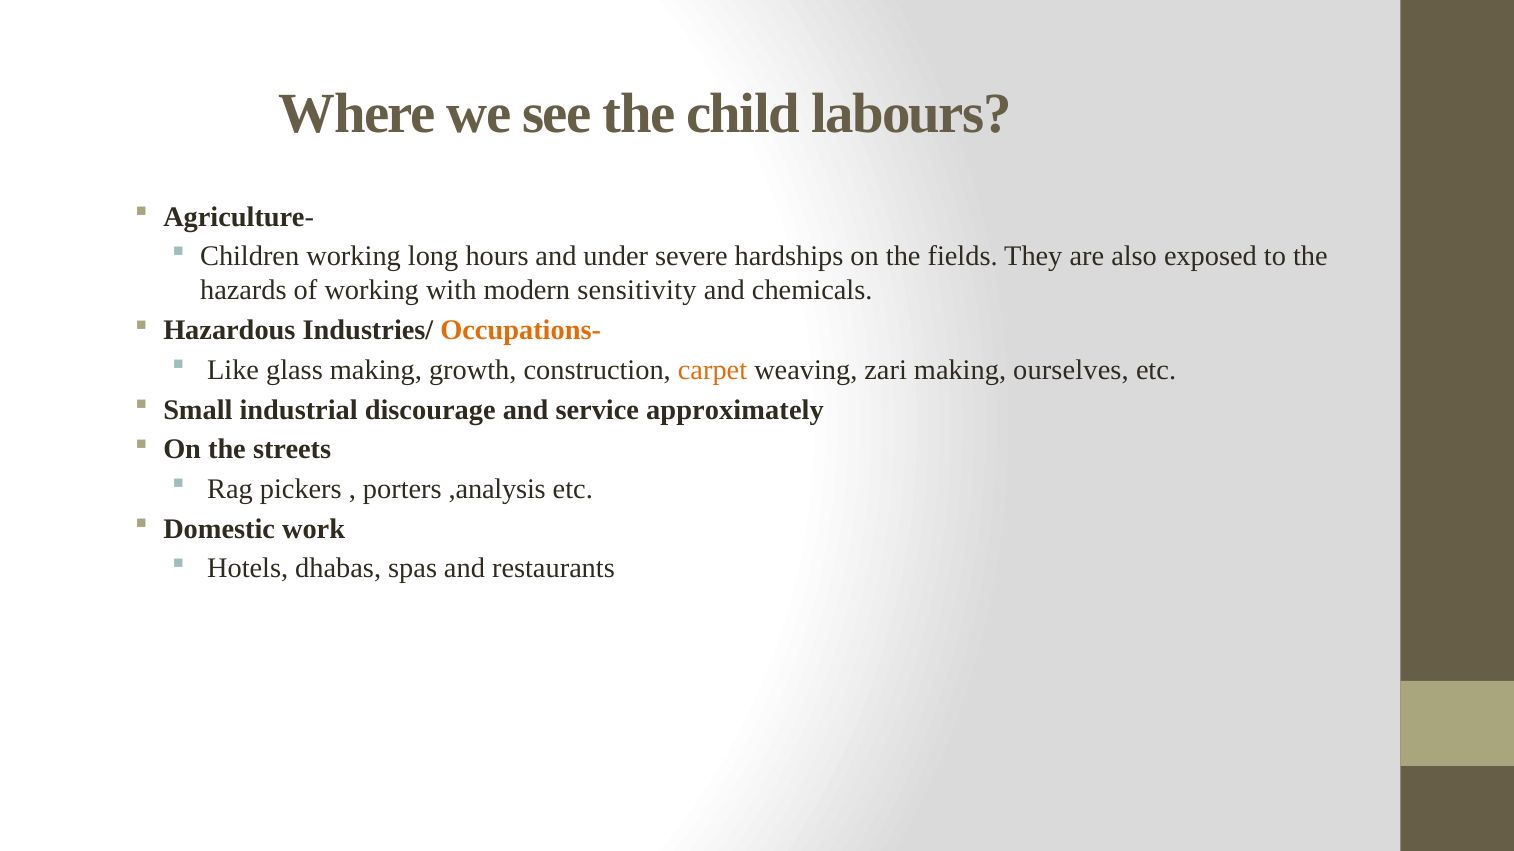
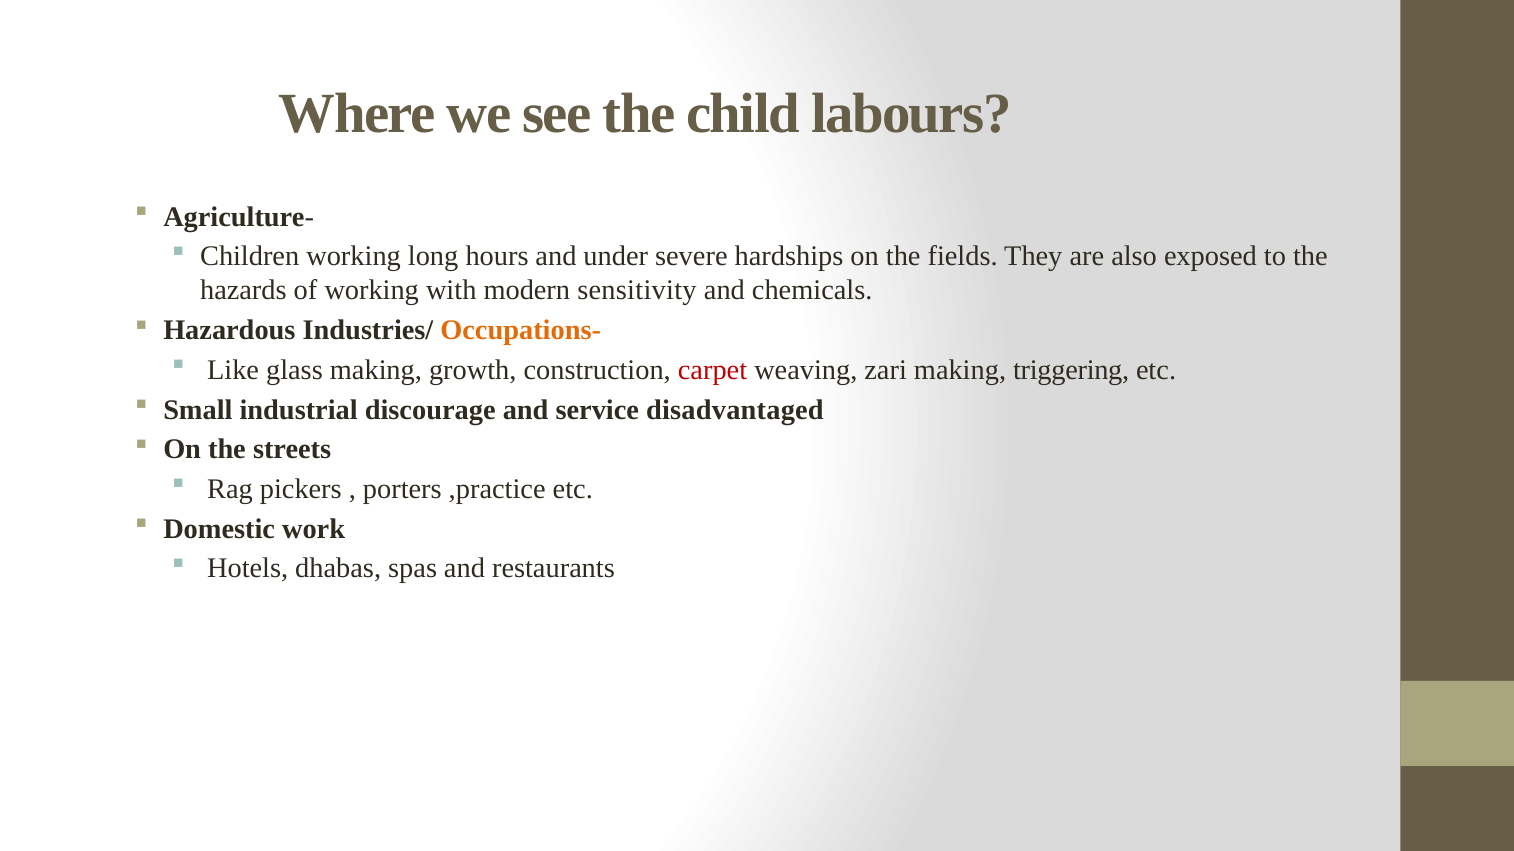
carpet colour: orange -> red
ourselves: ourselves -> triggering
approximately: approximately -> disadvantaged
,analysis: ,analysis -> ,practice
